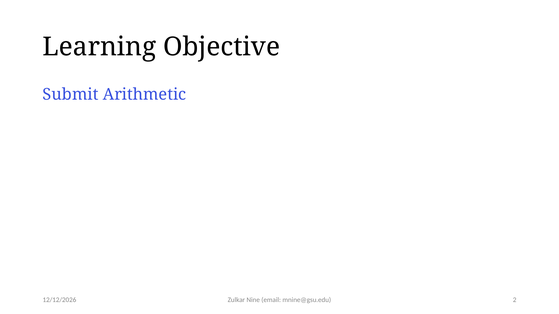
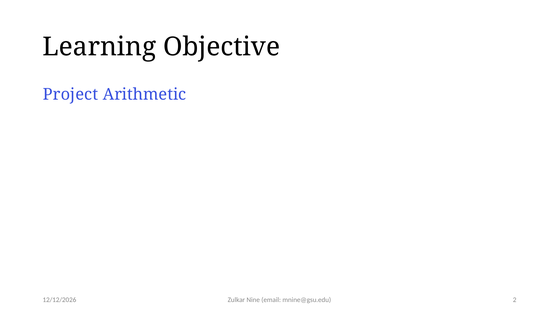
Submit: Submit -> Project
